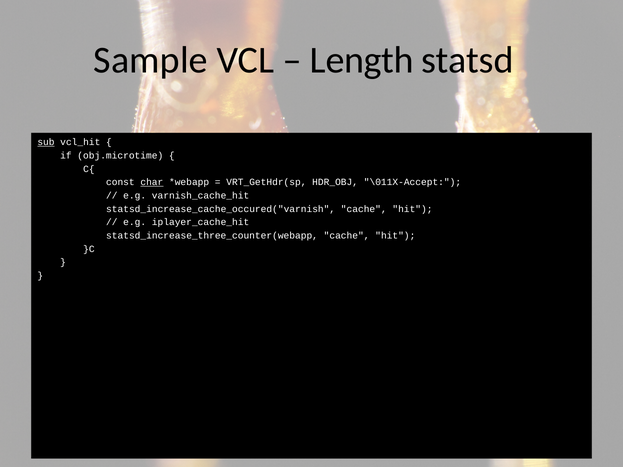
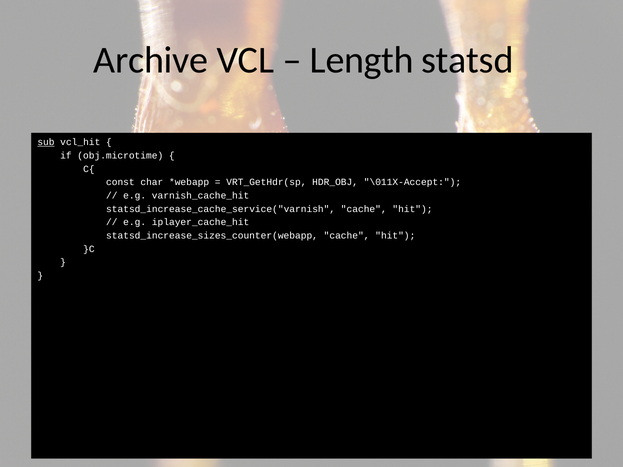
Sample: Sample -> Archive
char underline: present -> none
statsd_increase_cache_occured("varnish: statsd_increase_cache_occured("varnish -> statsd_increase_cache_service("varnish
statsd_increase_three_counter(webapp: statsd_increase_three_counter(webapp -> statsd_increase_sizes_counter(webapp
